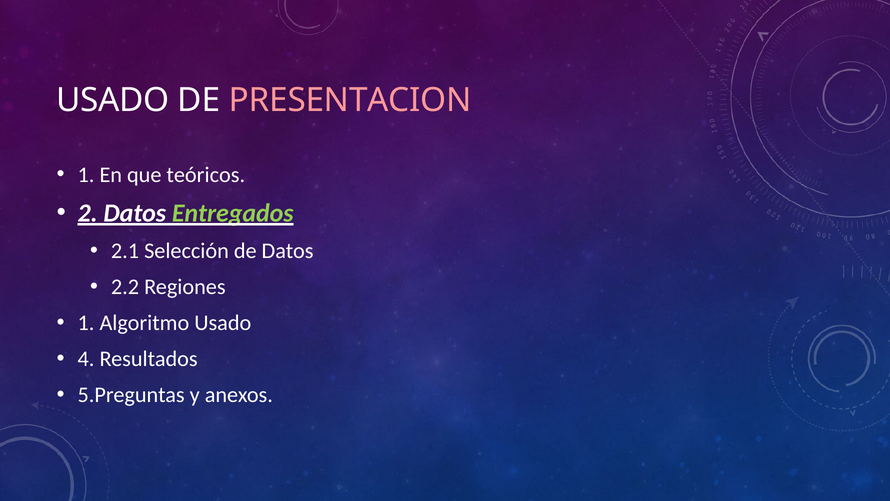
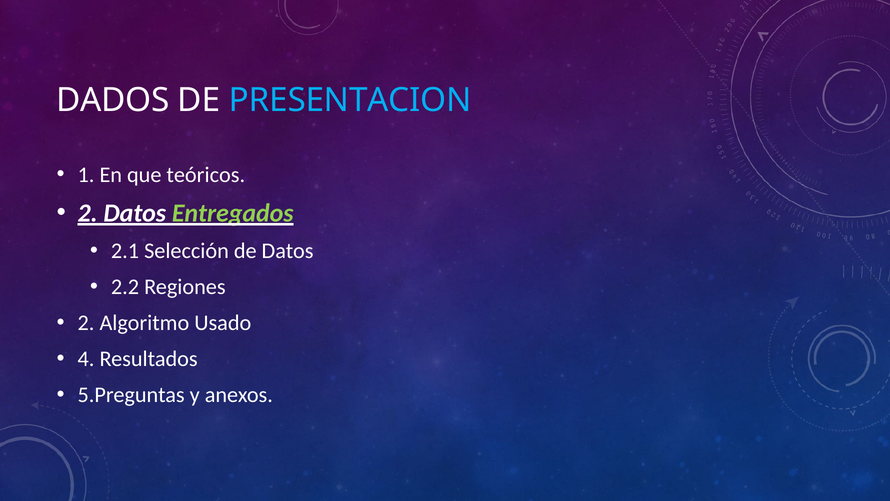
USADO at (113, 100): USADO -> DADOS
PRESENTACION colour: pink -> light blue
1 at (86, 323): 1 -> 2
